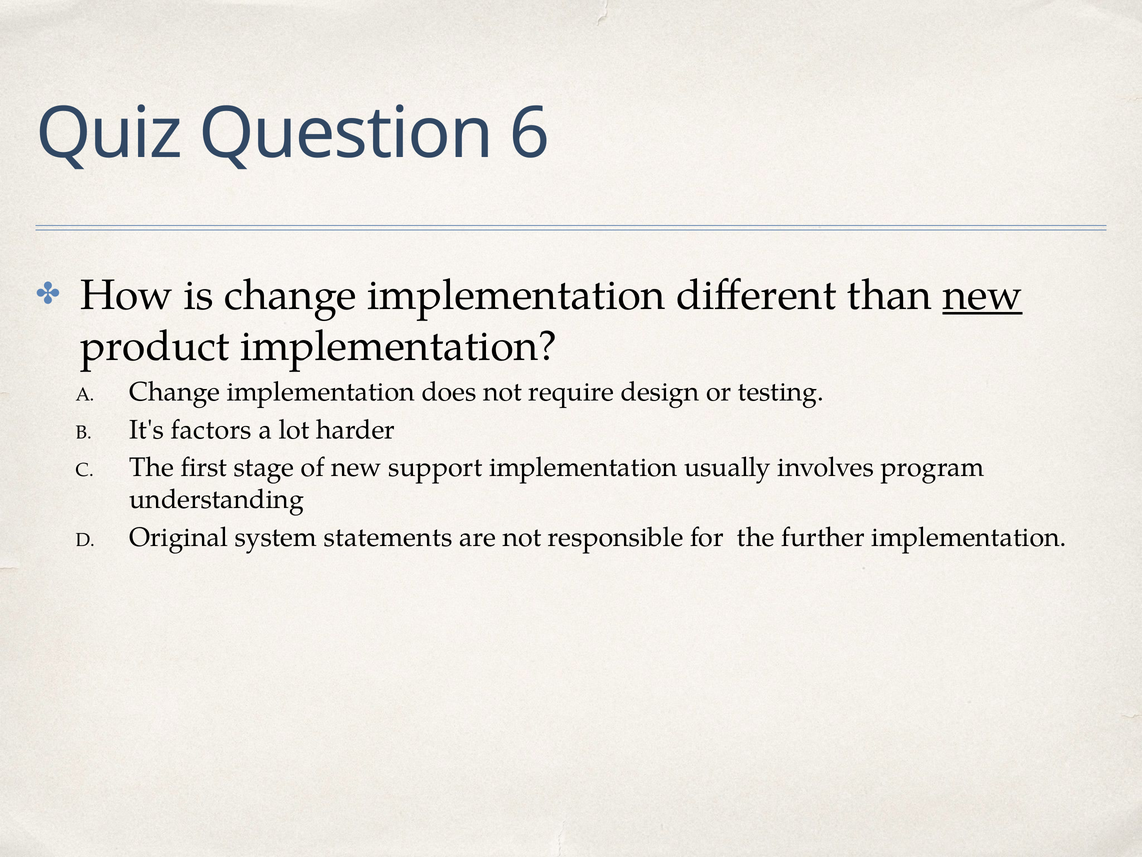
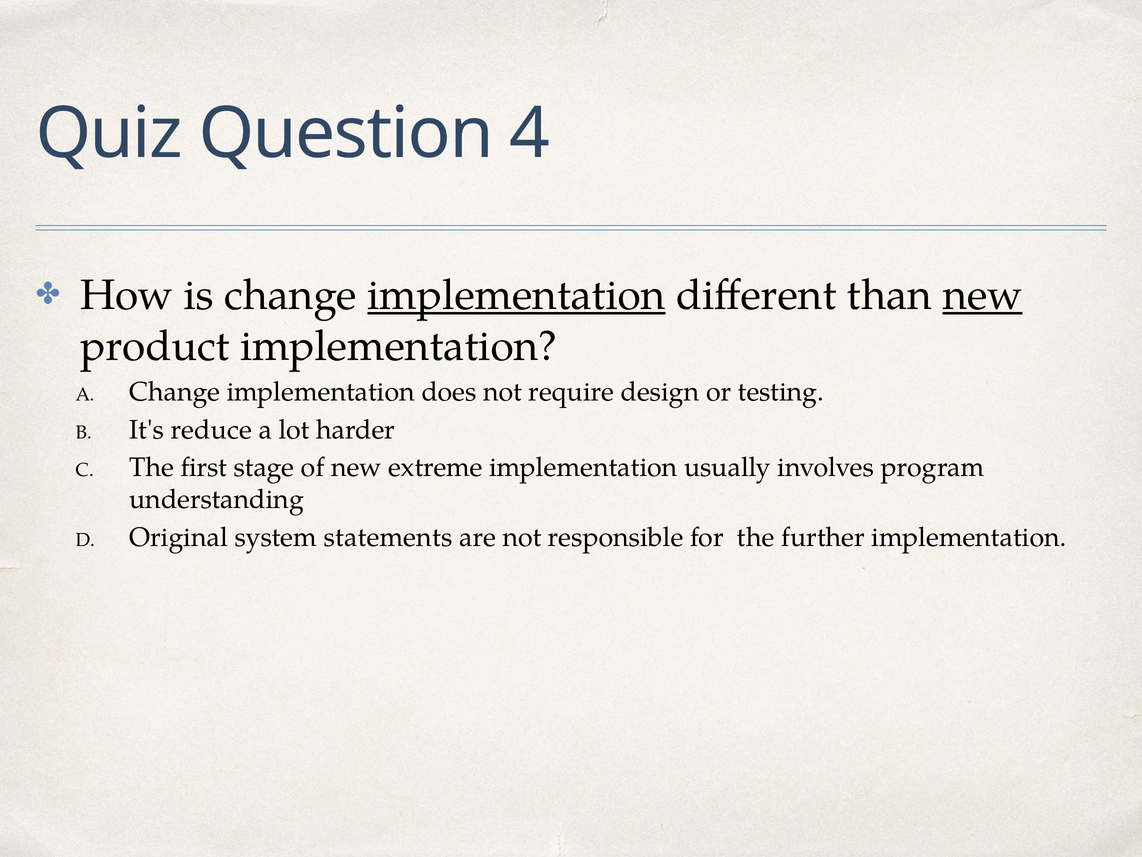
6: 6 -> 4
implementation at (516, 295) underline: none -> present
factors: factors -> reduce
support: support -> extreme
